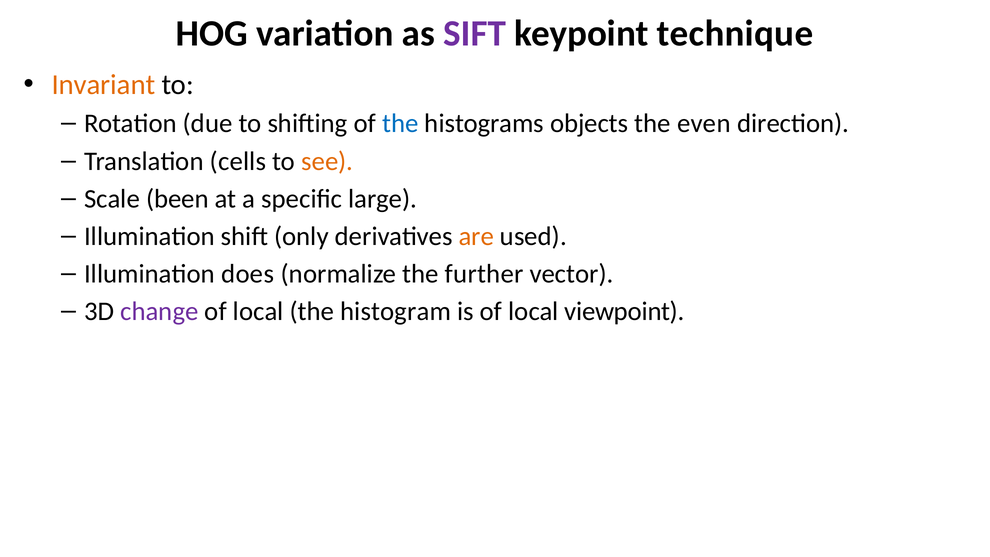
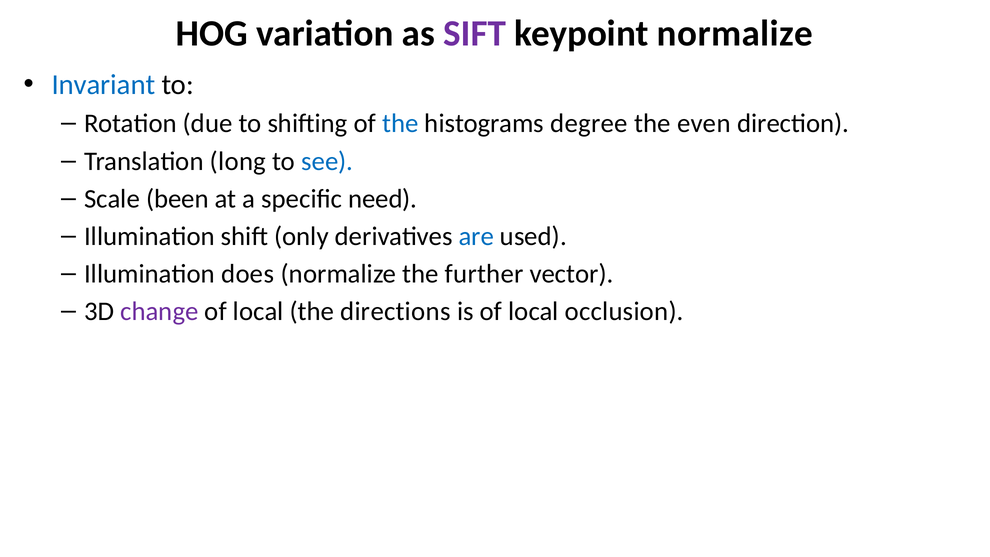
keypoint technique: technique -> normalize
Invariant colour: orange -> blue
objects: objects -> degree
cells: cells -> long
see colour: orange -> blue
large: large -> need
are colour: orange -> blue
histogram: histogram -> directions
viewpoint: viewpoint -> occlusion
